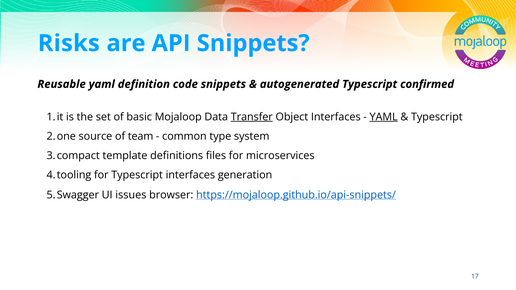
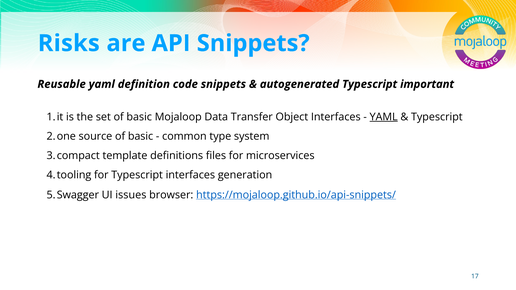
confirmed: confirmed -> important
Transfer underline: present -> none
source of team: team -> basic
